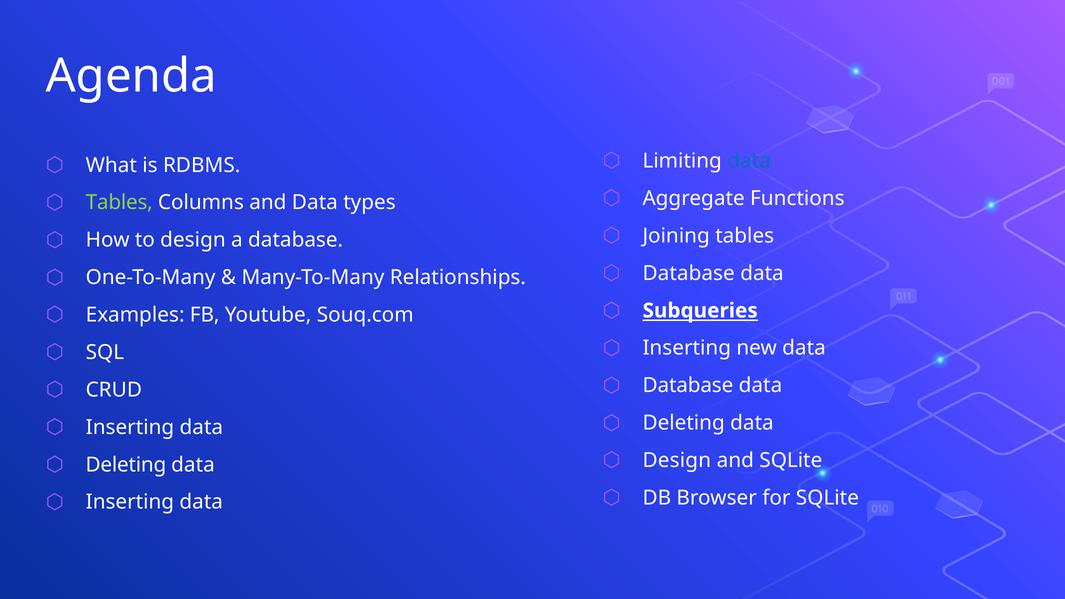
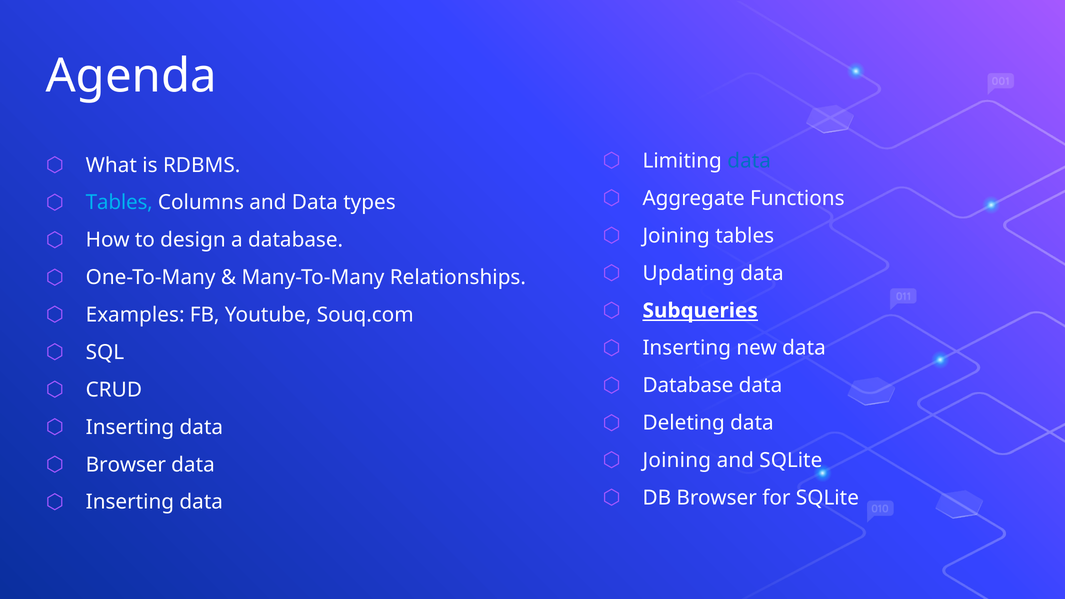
Tables at (119, 203) colour: light green -> light blue
Database at (689, 273): Database -> Updating
Design at (677, 460): Design -> Joining
Deleting at (126, 465): Deleting -> Browser
